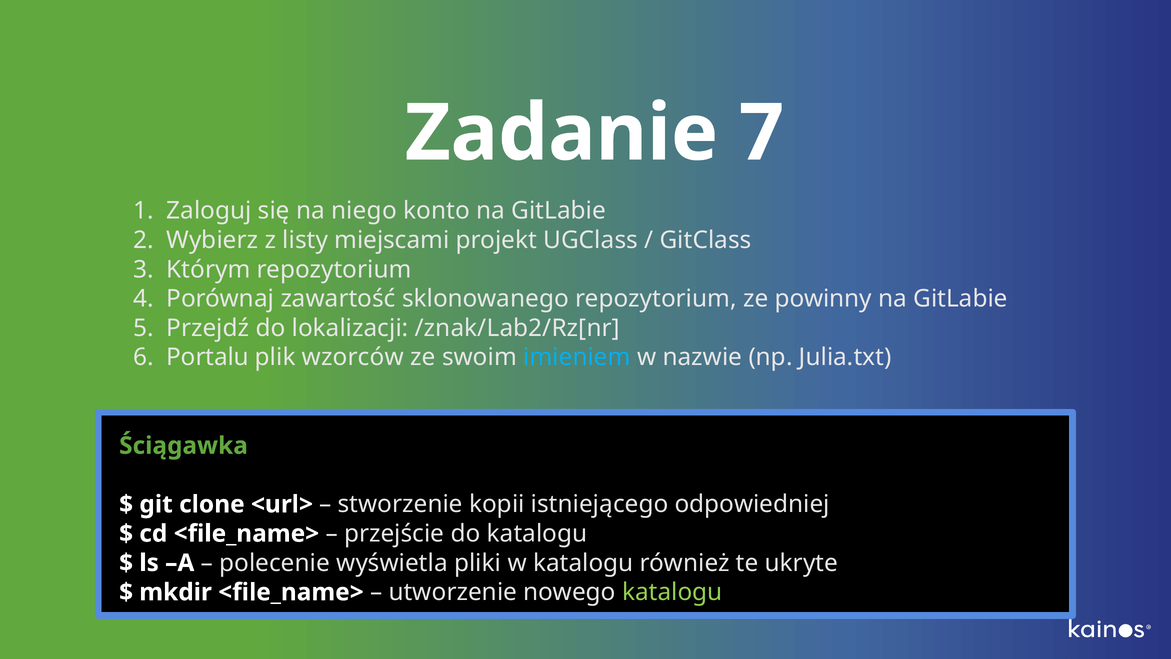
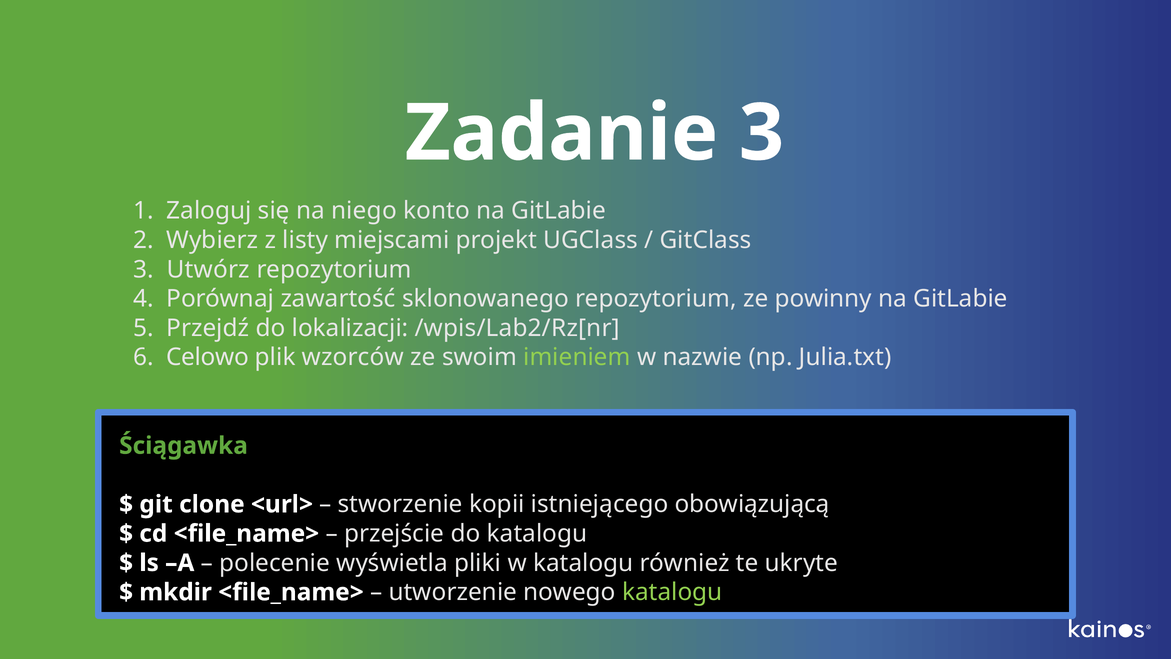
Zadanie 7: 7 -> 3
Którym: Którym -> Utwórz
/znak/Lab2/Rz[nr: /znak/Lab2/Rz[nr -> /wpis/Lab2/Rz[nr
Portalu: Portalu -> Celowo
imieniem colour: light blue -> light green
odpowiedniej: odpowiedniej -> obowiązującą
